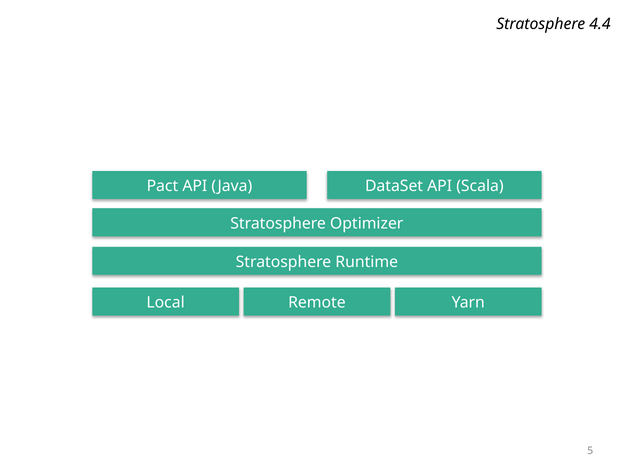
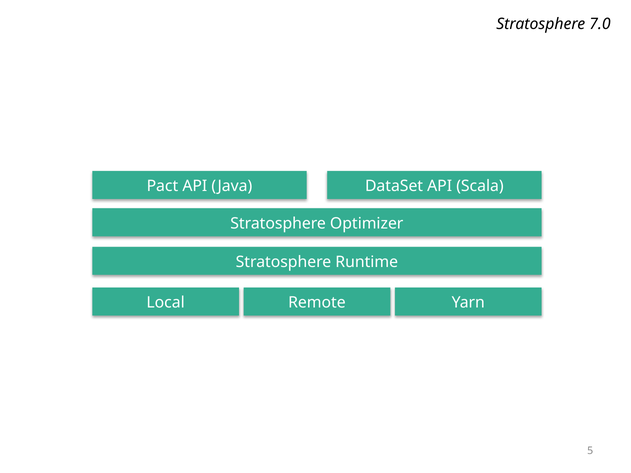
4.4: 4.4 -> 7.0
